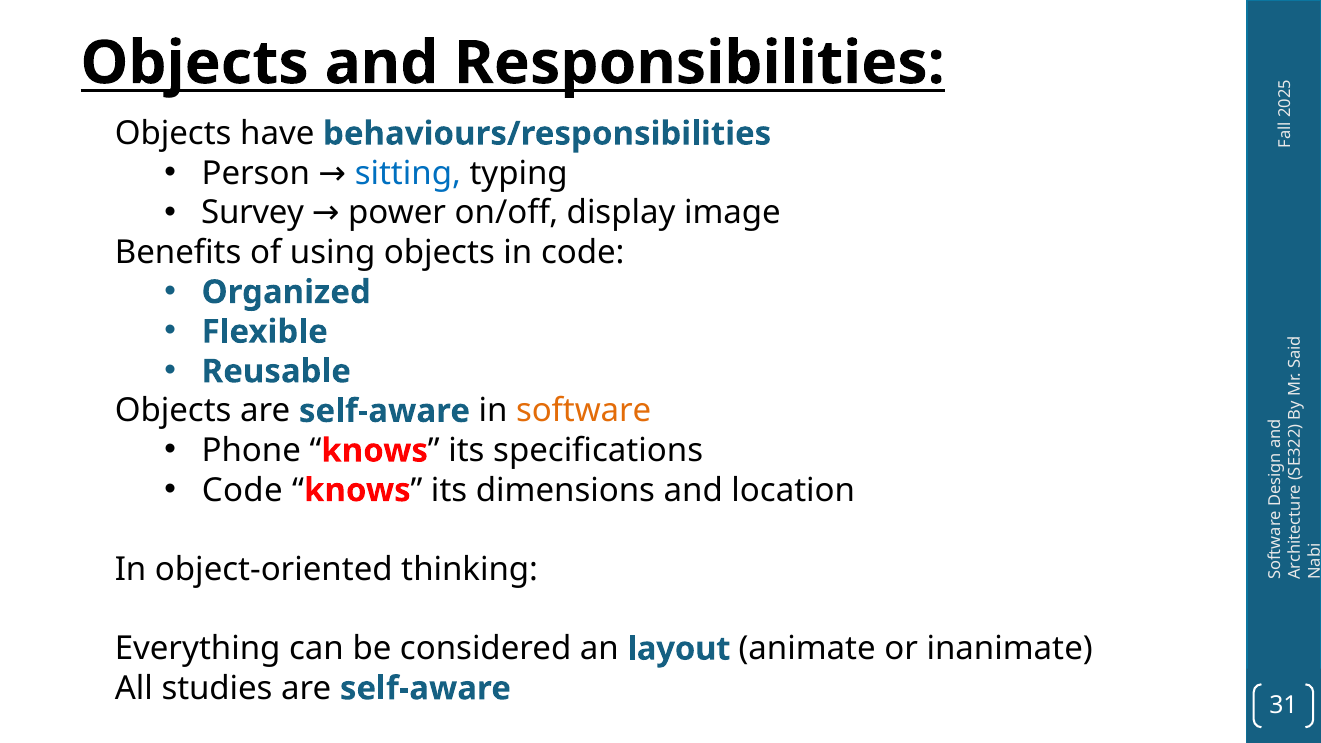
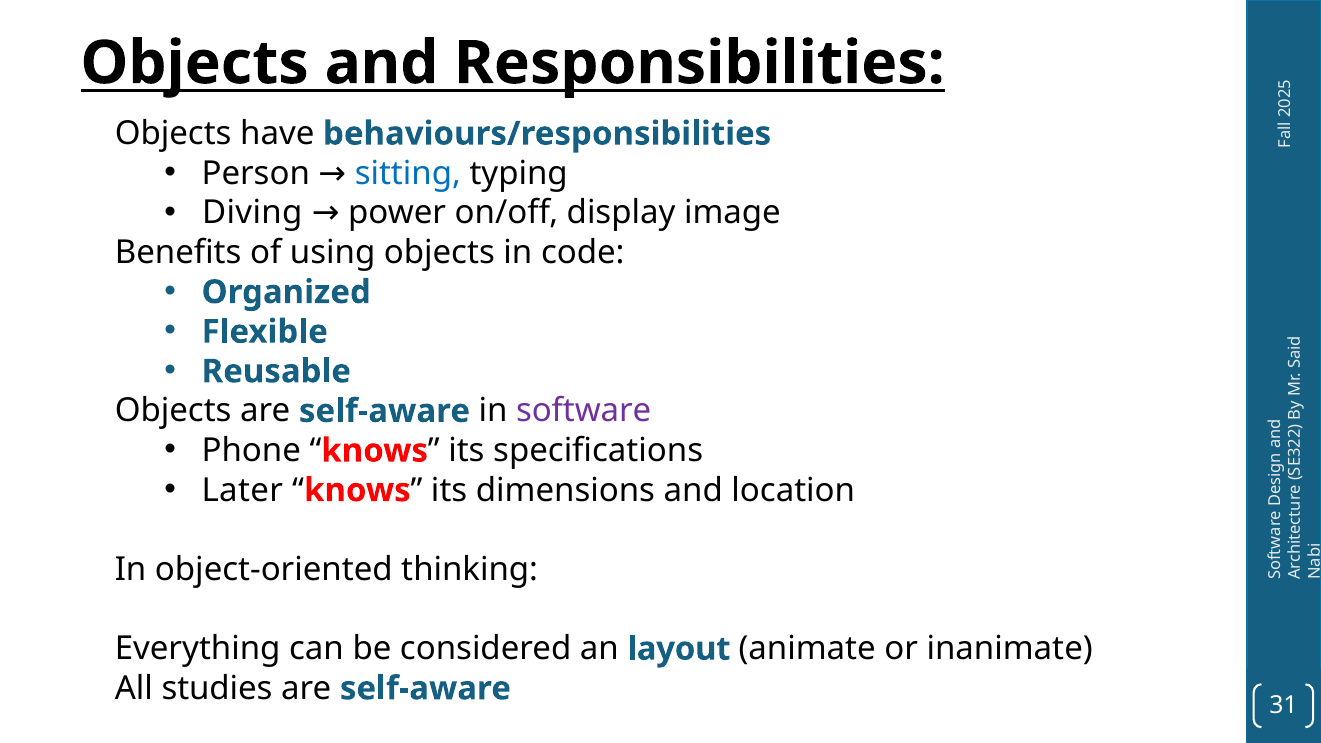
Survey: Survey -> Diving
software colour: orange -> purple
Code at (242, 490): Code -> Later
